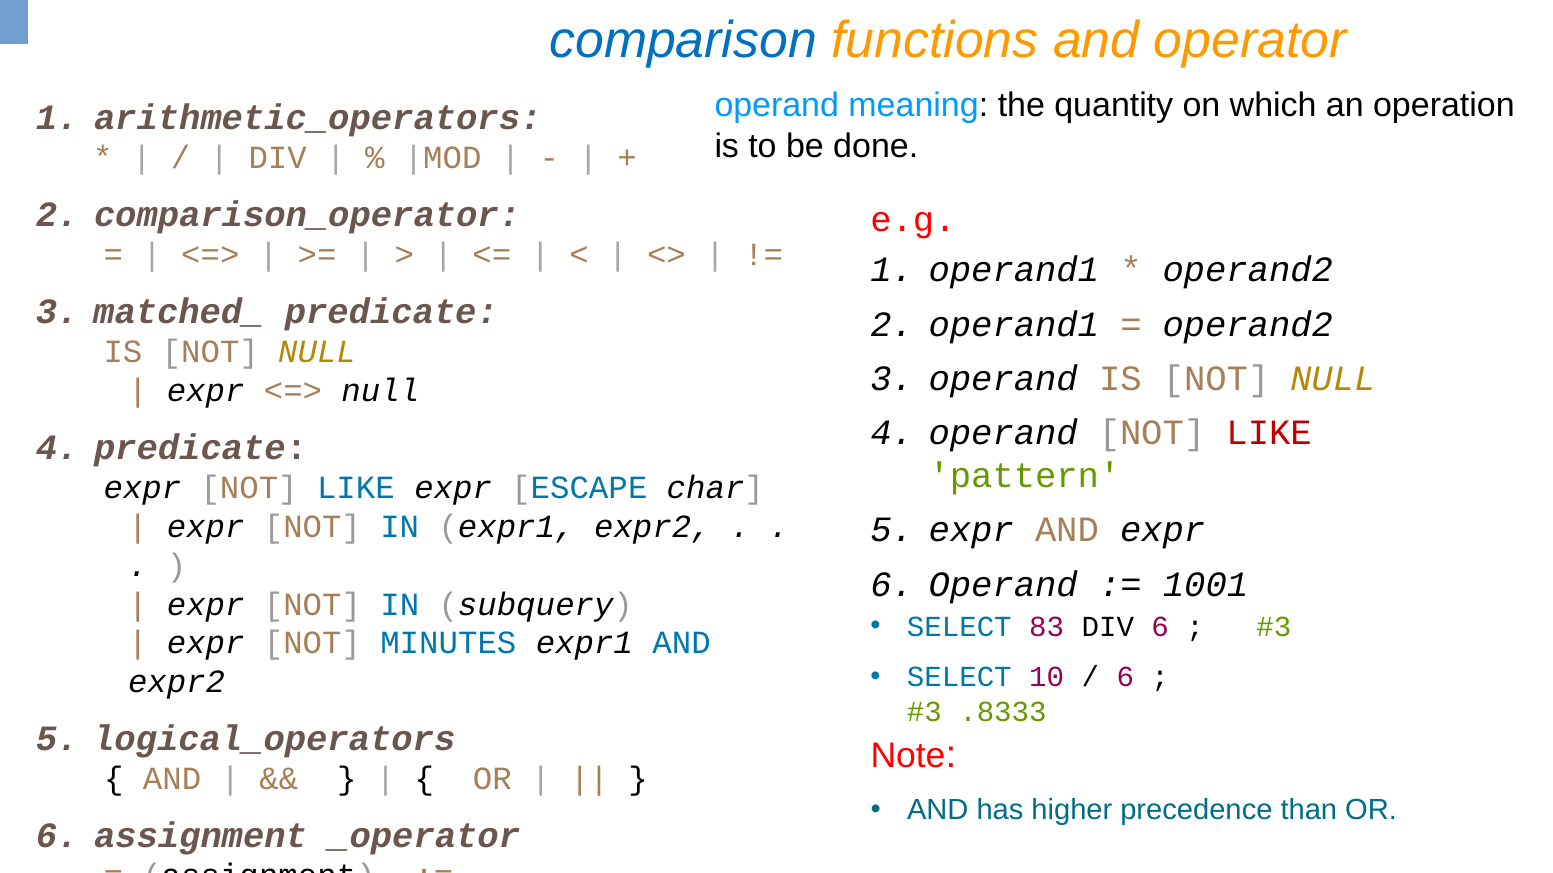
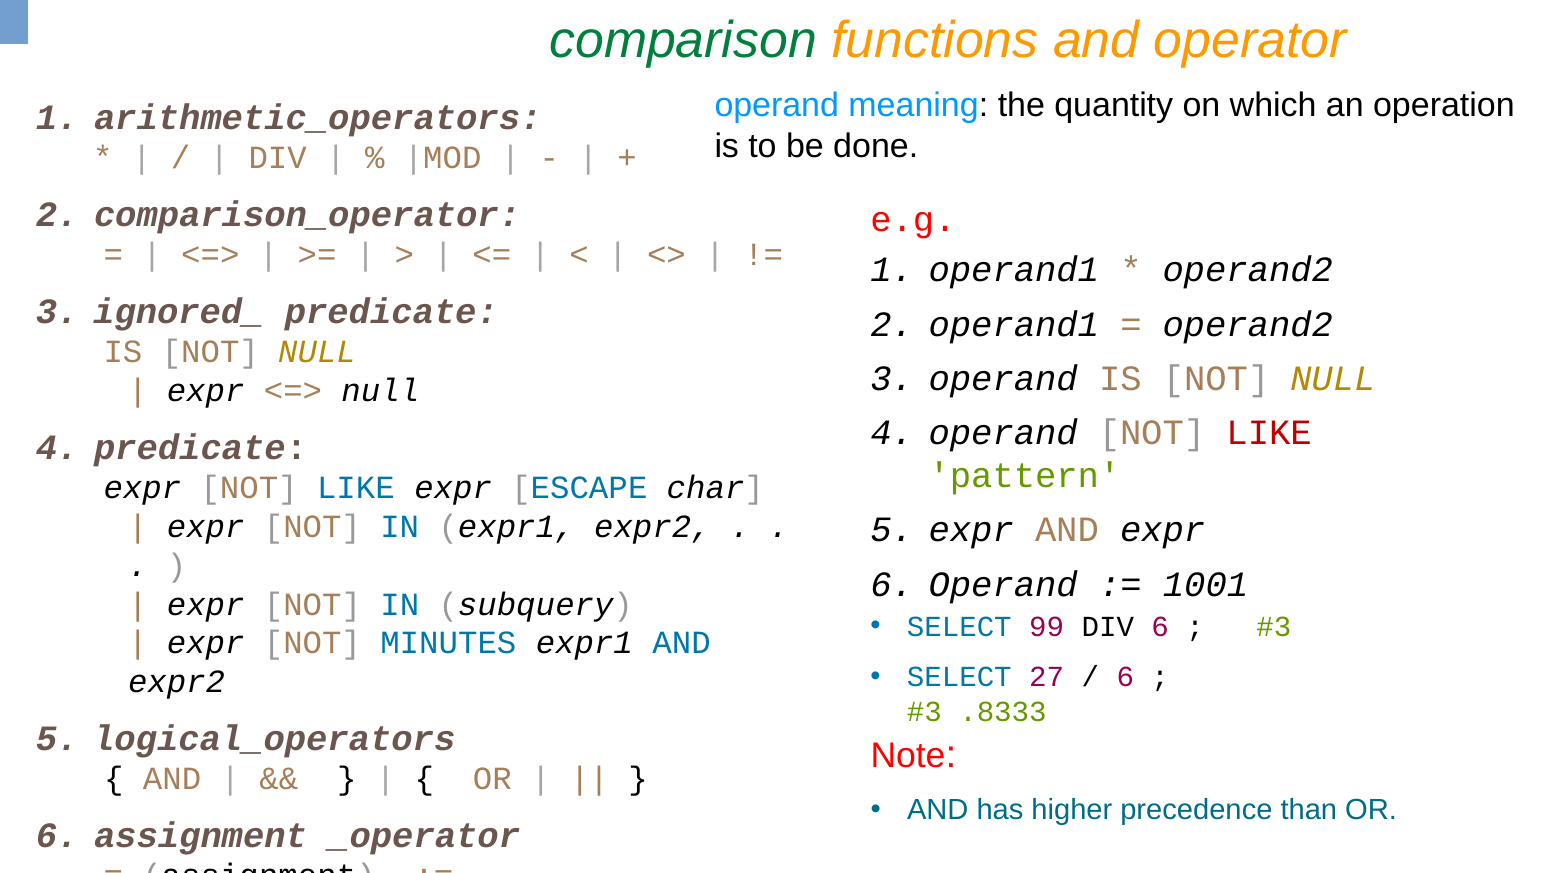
comparison colour: blue -> green
matched_: matched_ -> ignored_
83: 83 -> 99
10: 10 -> 27
